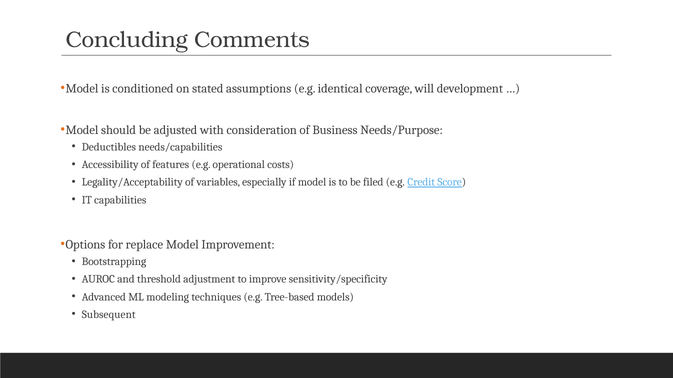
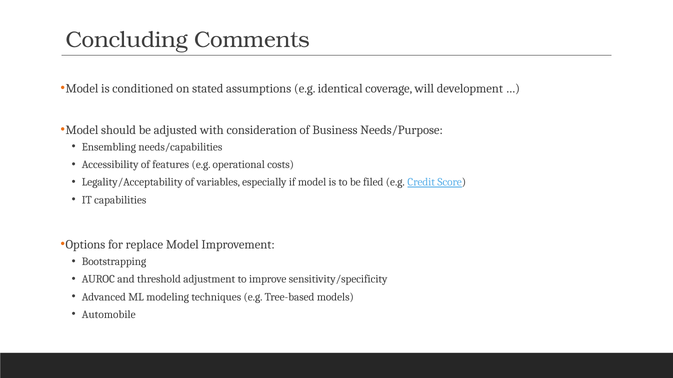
Deductibles: Deductibles -> Ensembling
Subsequent: Subsequent -> Automobile
